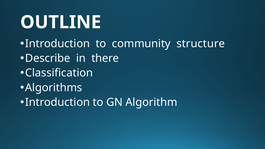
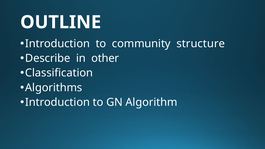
there: there -> other
